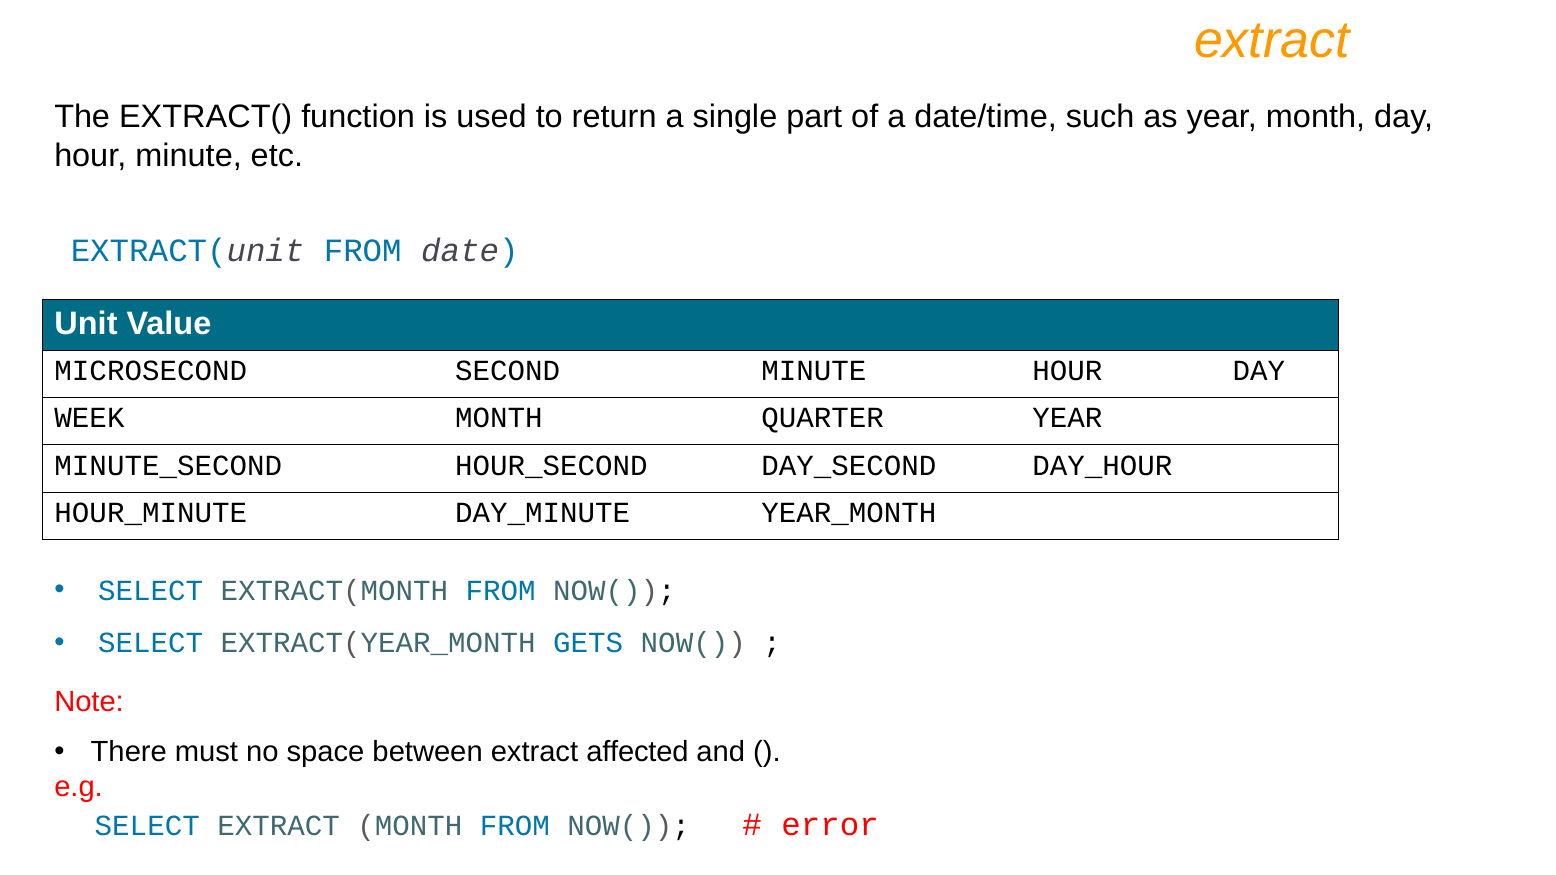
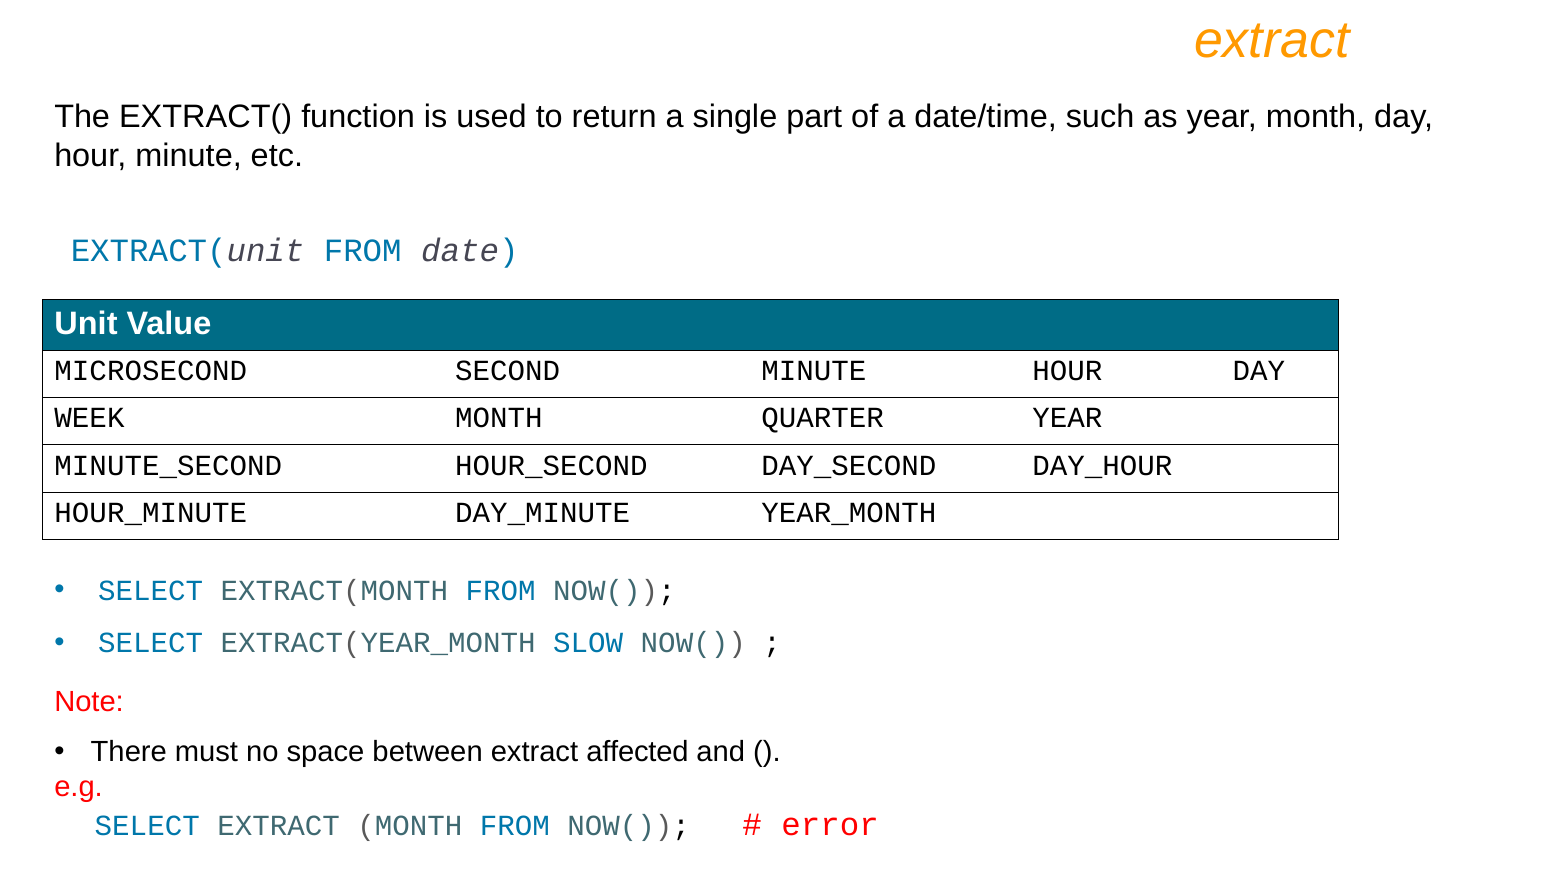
GETS: GETS -> SLOW
